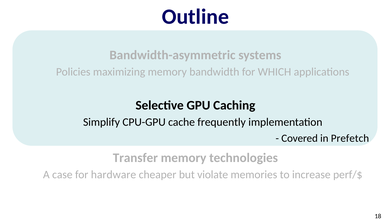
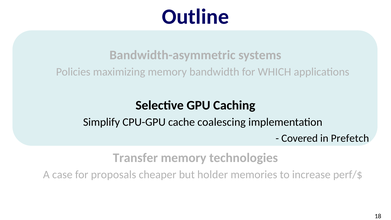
frequently: frequently -> coalescing
hardware: hardware -> proposals
violate: violate -> holder
